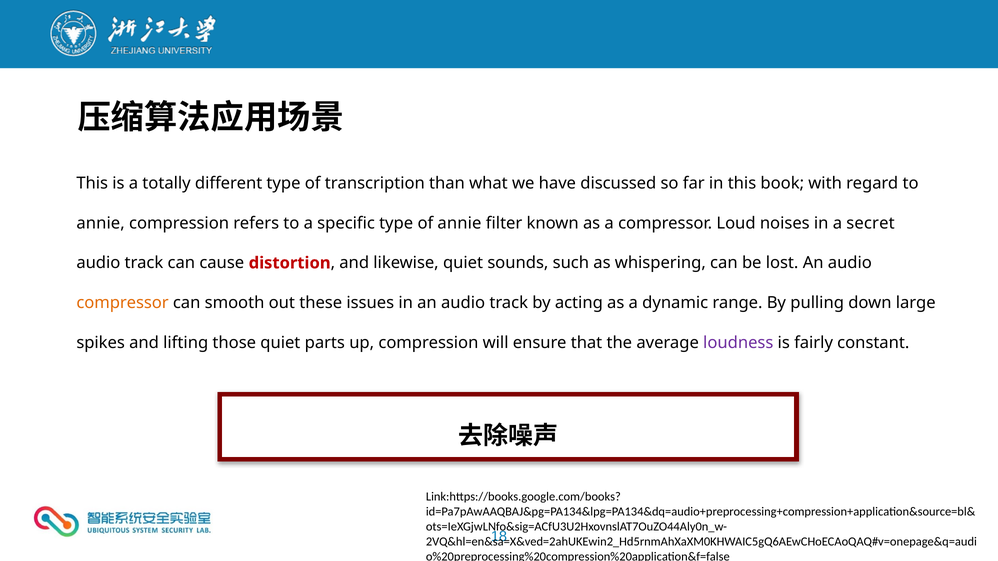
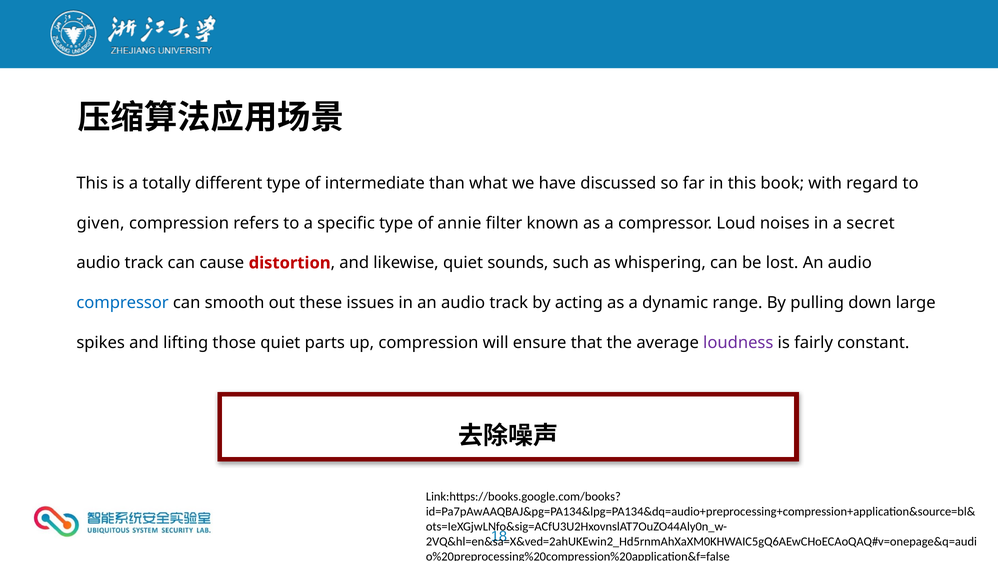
transcription: transcription -> intermediate
annie at (101, 223): annie -> given
compressor at (123, 303) colour: orange -> blue
